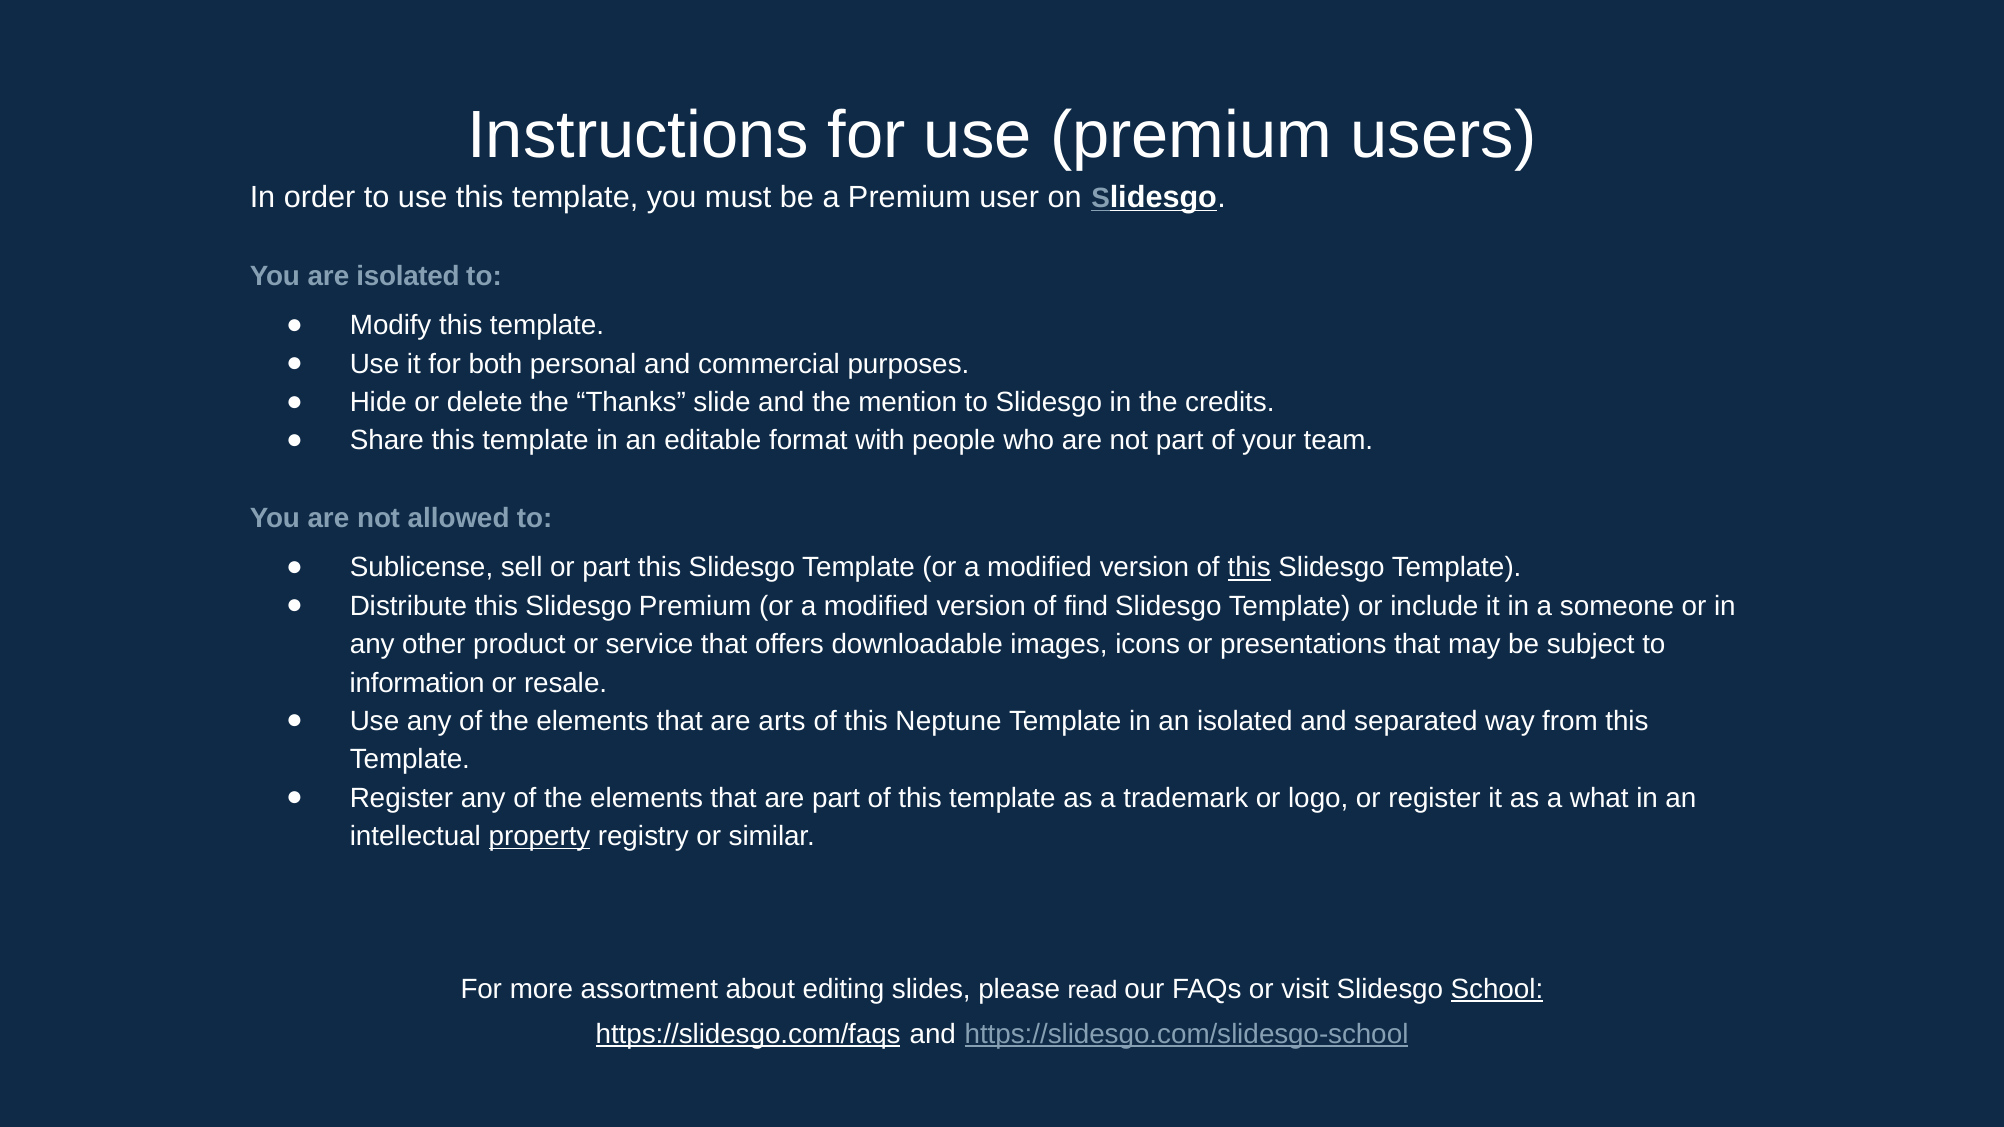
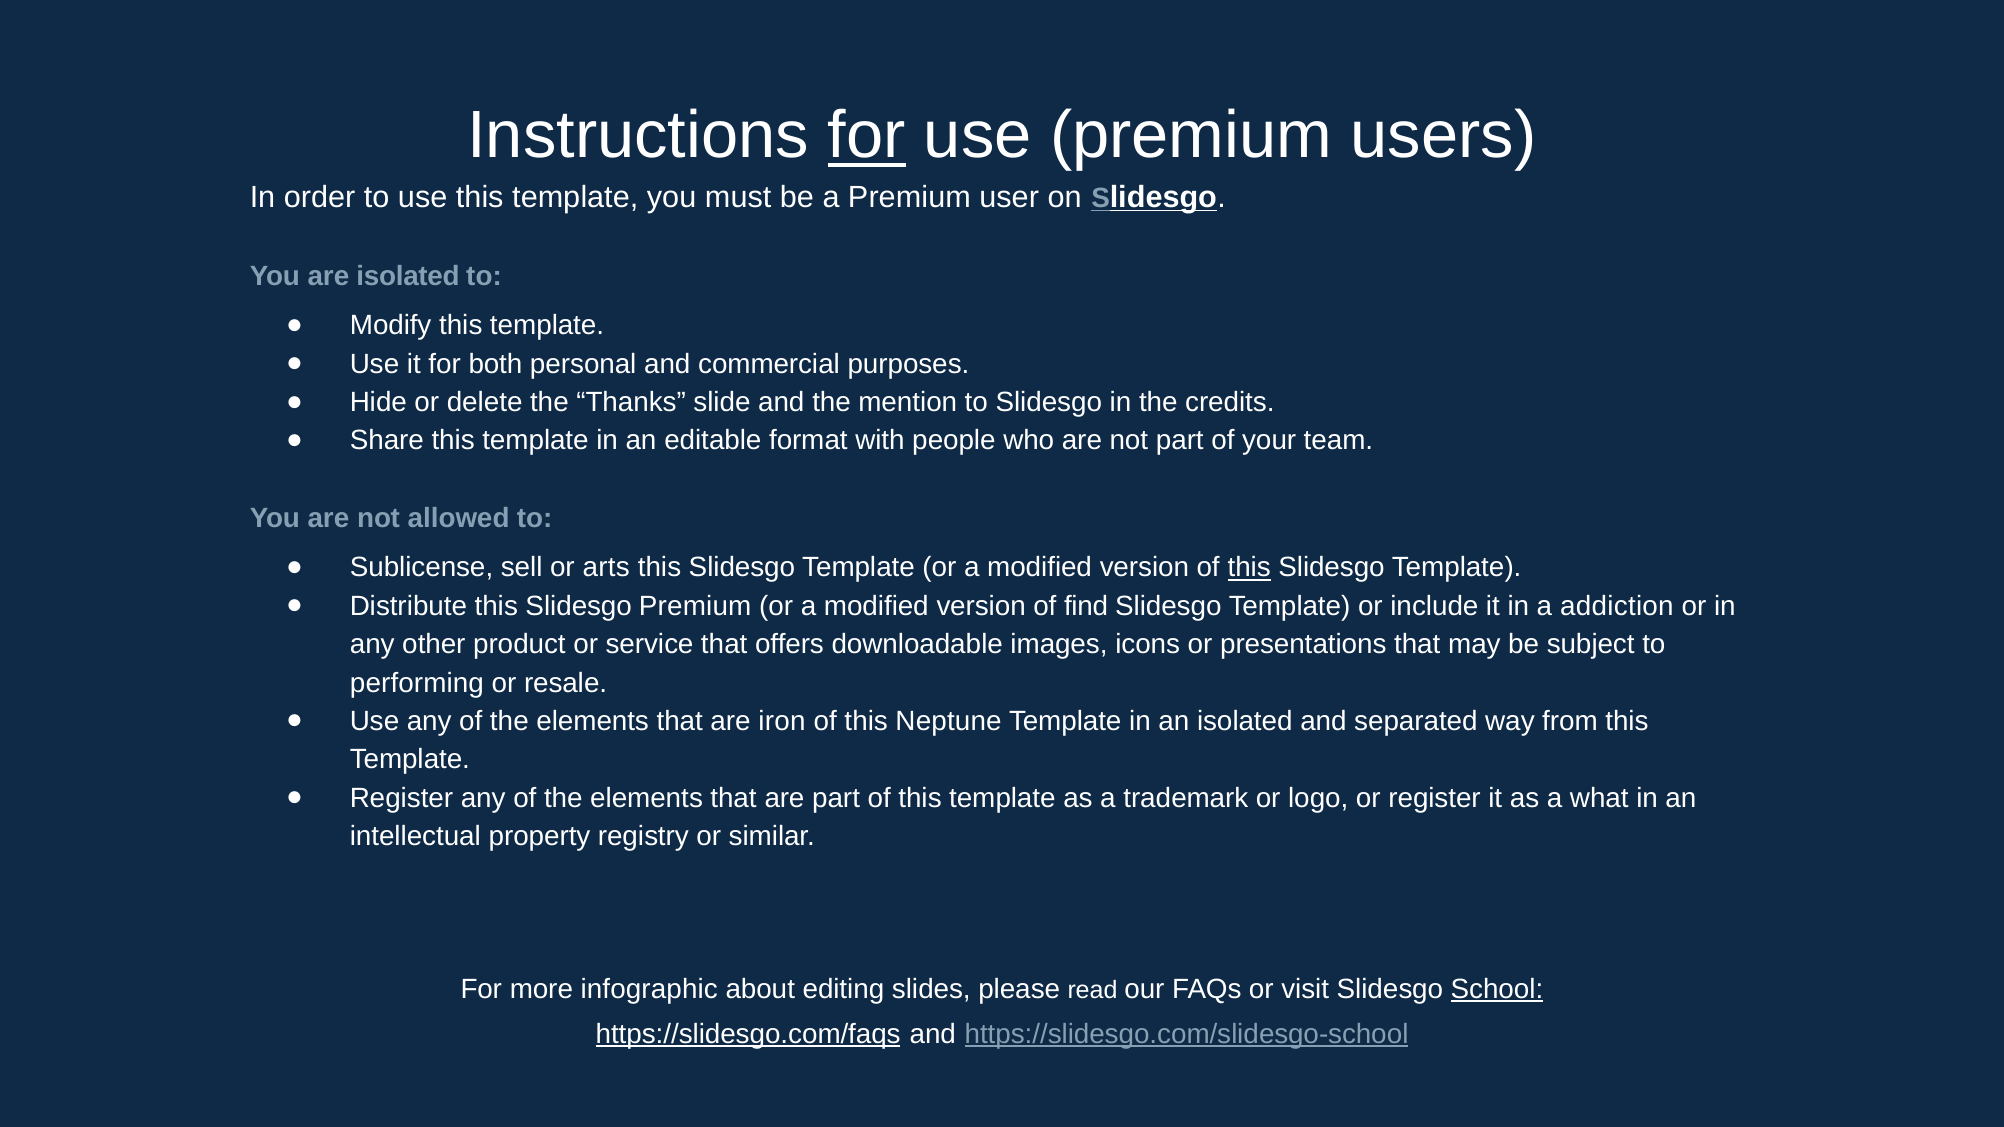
for at (867, 136) underline: none -> present
or part: part -> arts
someone: someone -> addiction
information: information -> performing
arts: arts -> iron
property underline: present -> none
assortment: assortment -> infographic
